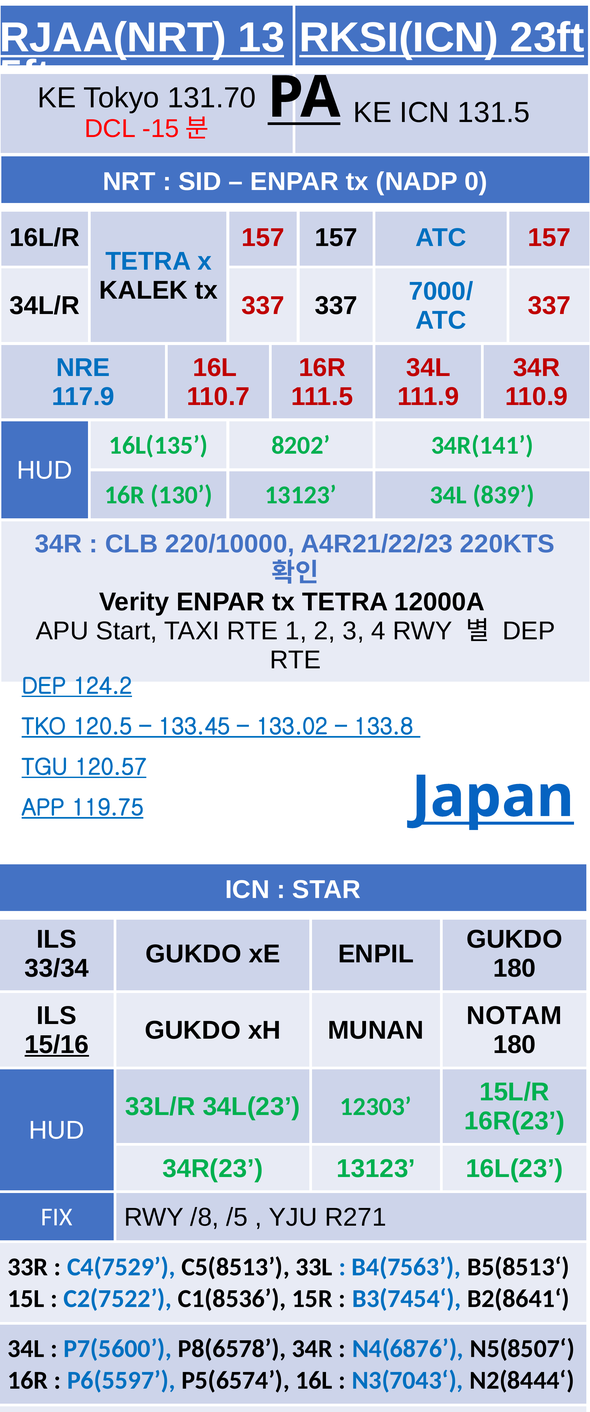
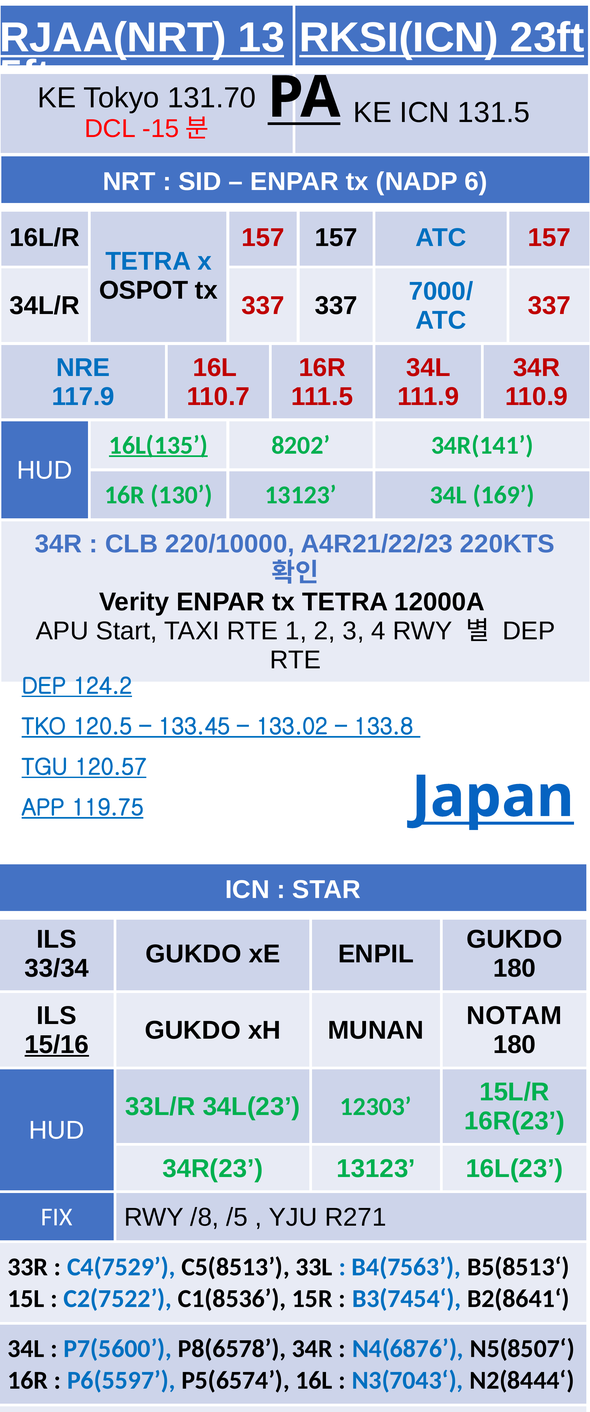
0: 0 -> 6
KALEK: KALEK -> OSPOT
16L(135 underline: none -> present
839: 839 -> 169
